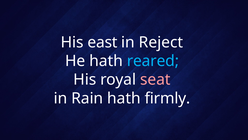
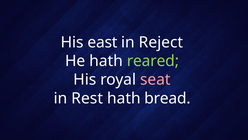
reared colour: light blue -> light green
Rain: Rain -> Rest
firmly: firmly -> bread
